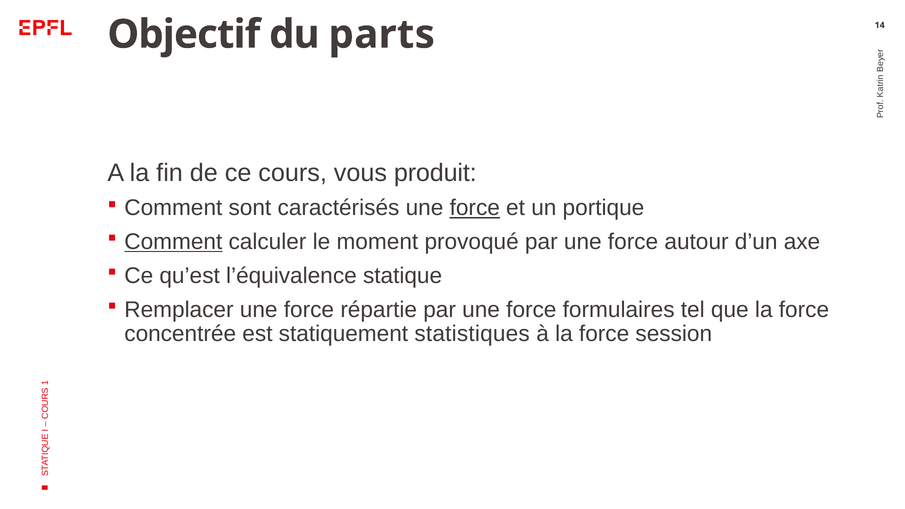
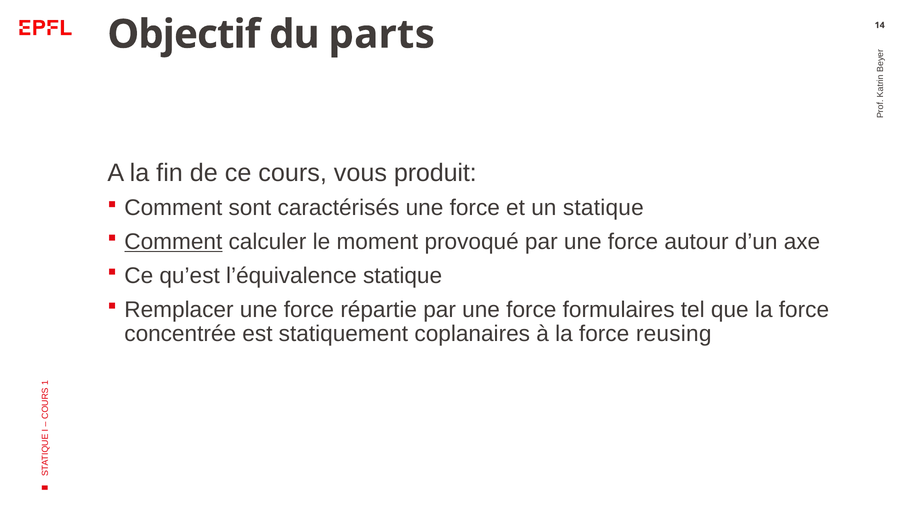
force at (475, 208) underline: present -> none
un portique: portique -> statique
statistiques: statistiques -> coplanaires
session: session -> reusing
